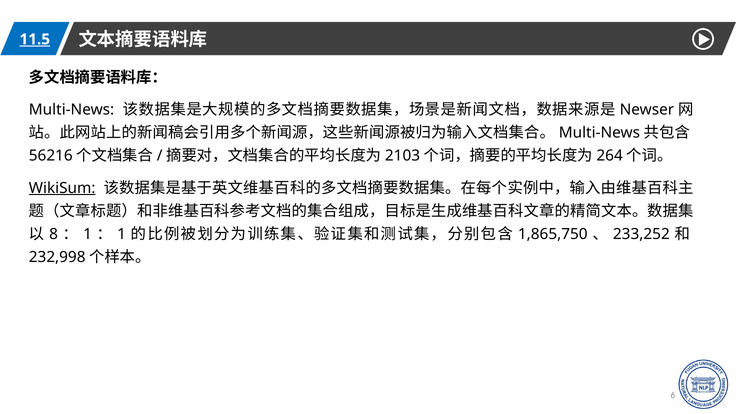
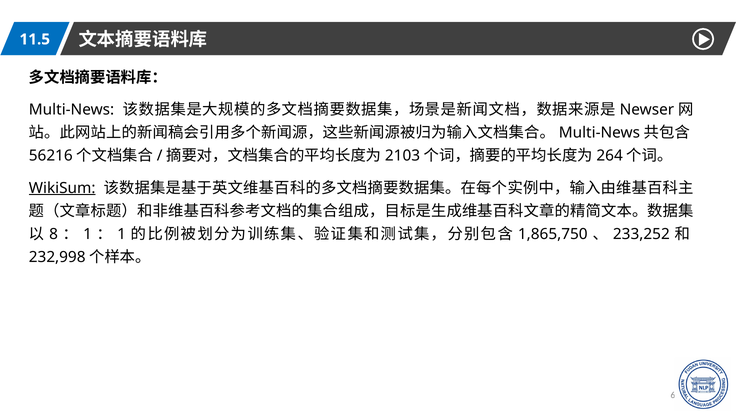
11.5 underline: present -> none
